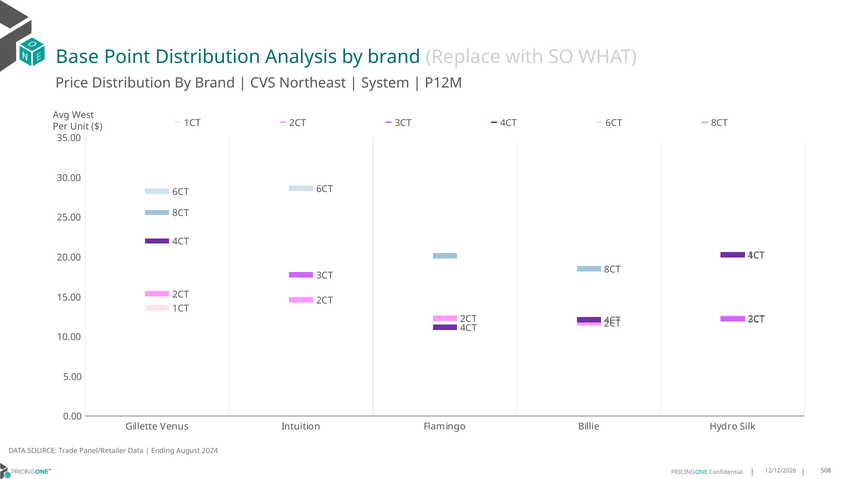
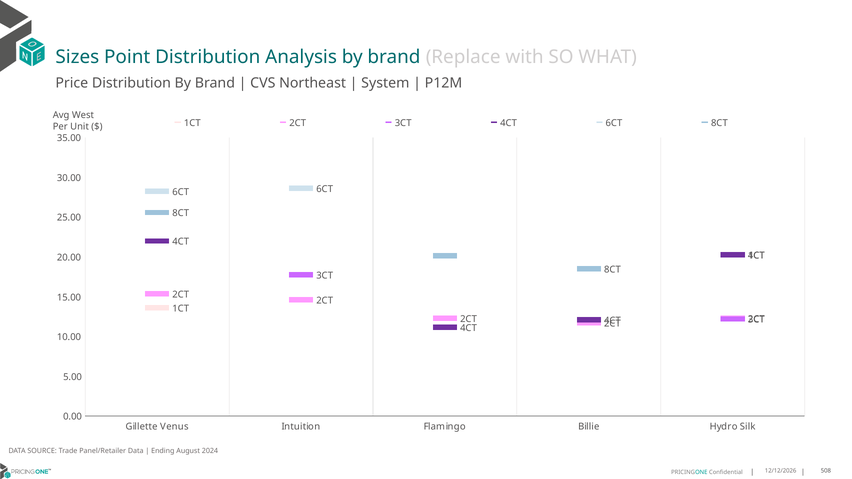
Base: Base -> Sizes
